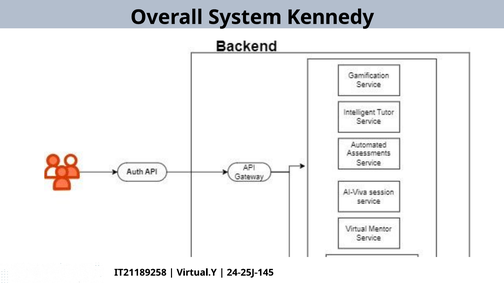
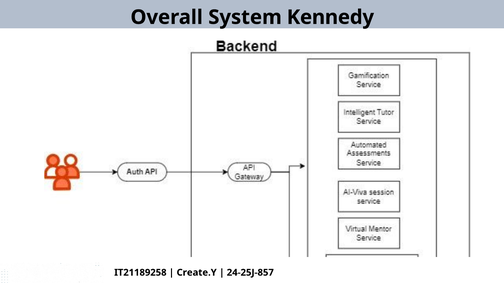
Virtual.Y: Virtual.Y -> Create.Y
24-25J-145: 24-25J-145 -> 24-25J-857
